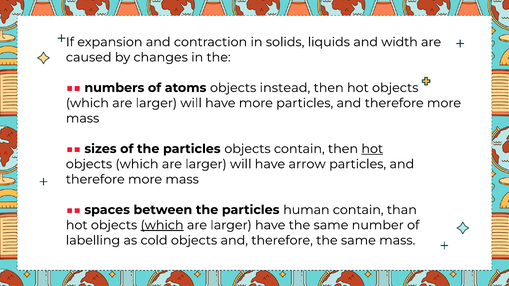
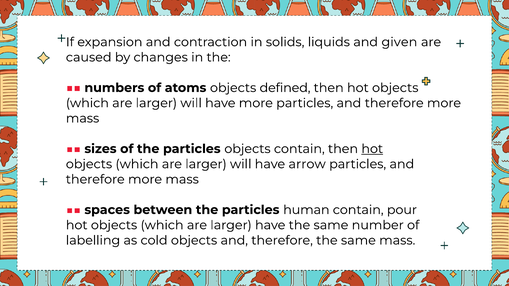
width: width -> given
instead: instead -> defined
than: than -> pour
which at (162, 225) underline: present -> none
